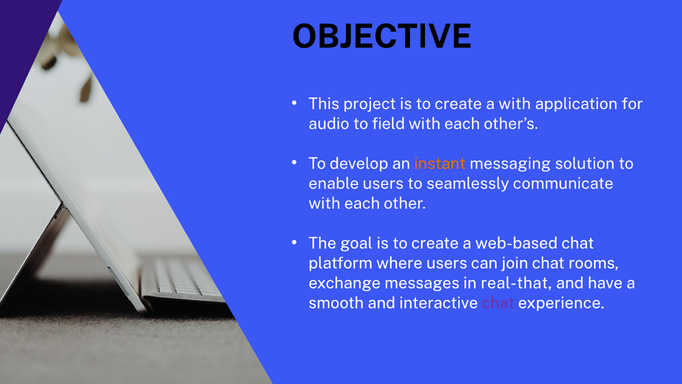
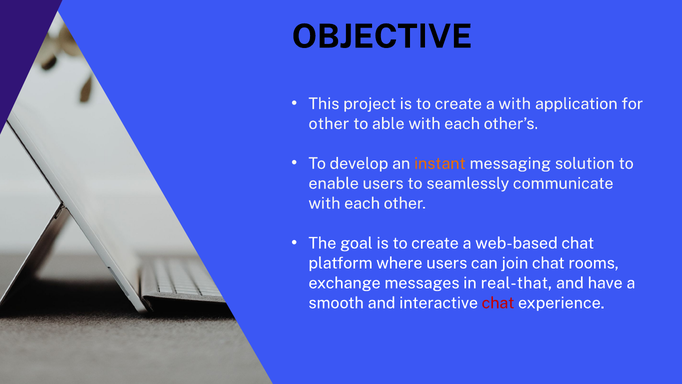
audio at (329, 124): audio -> other
field: field -> able
chat at (498, 303) colour: purple -> red
